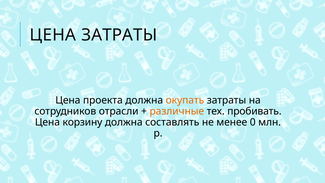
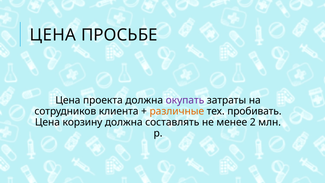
ЦЕНА ЗАТРАТЫ: ЗАТРАТЫ -> ПРОСЬБЕ
окупать colour: orange -> purple
отрасли: отрасли -> клиента
0: 0 -> 2
